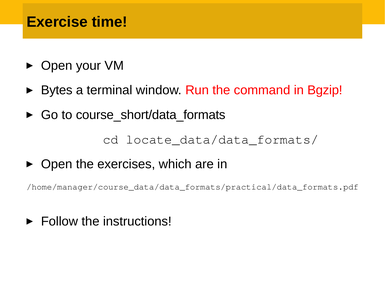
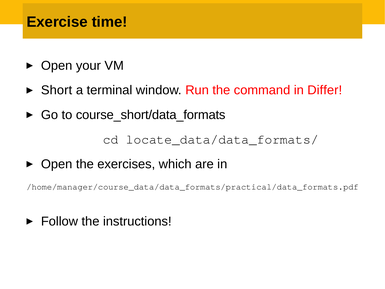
Bytes: Bytes -> Short
Bgzip: Bgzip -> Differ
